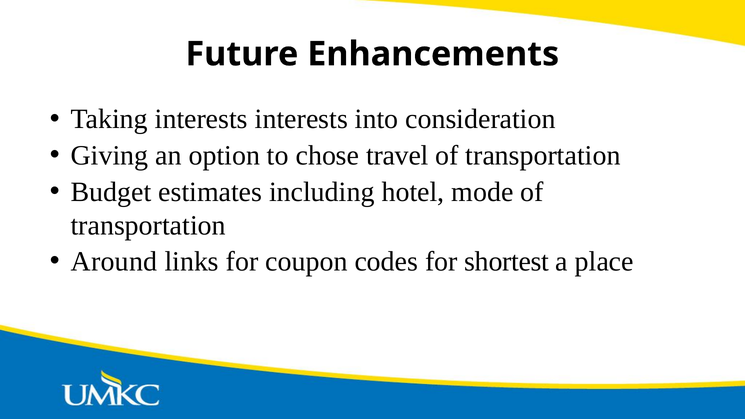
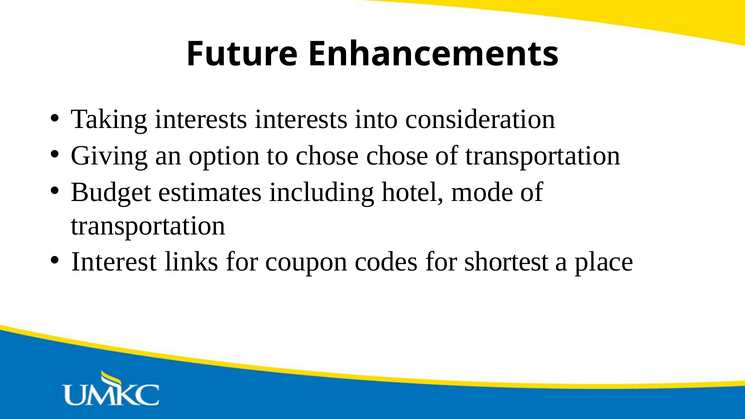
chose travel: travel -> chose
Around: Around -> Interest
